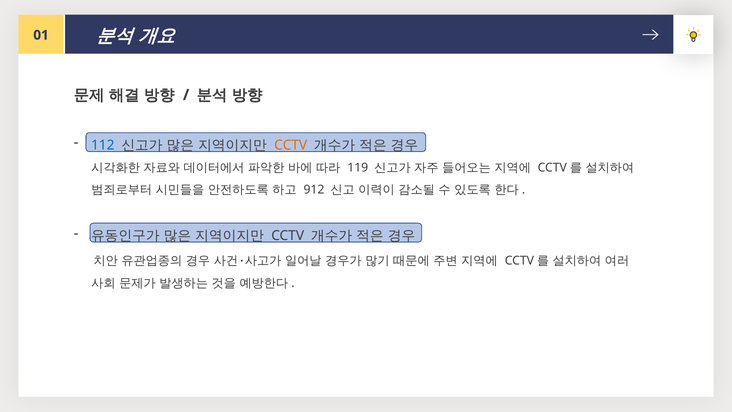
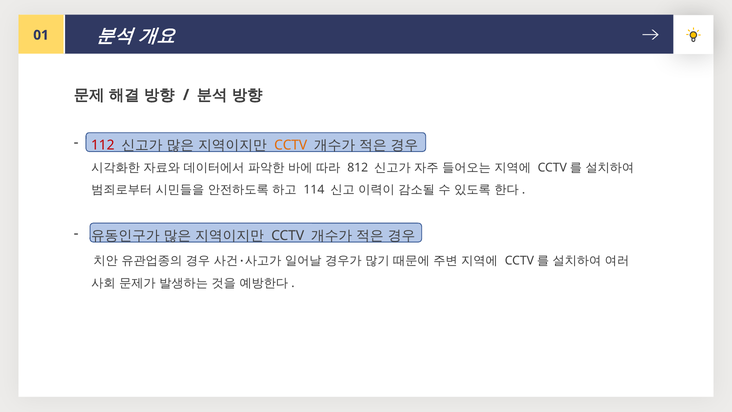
112 colour: blue -> red
119: 119 -> 812
912: 912 -> 114
